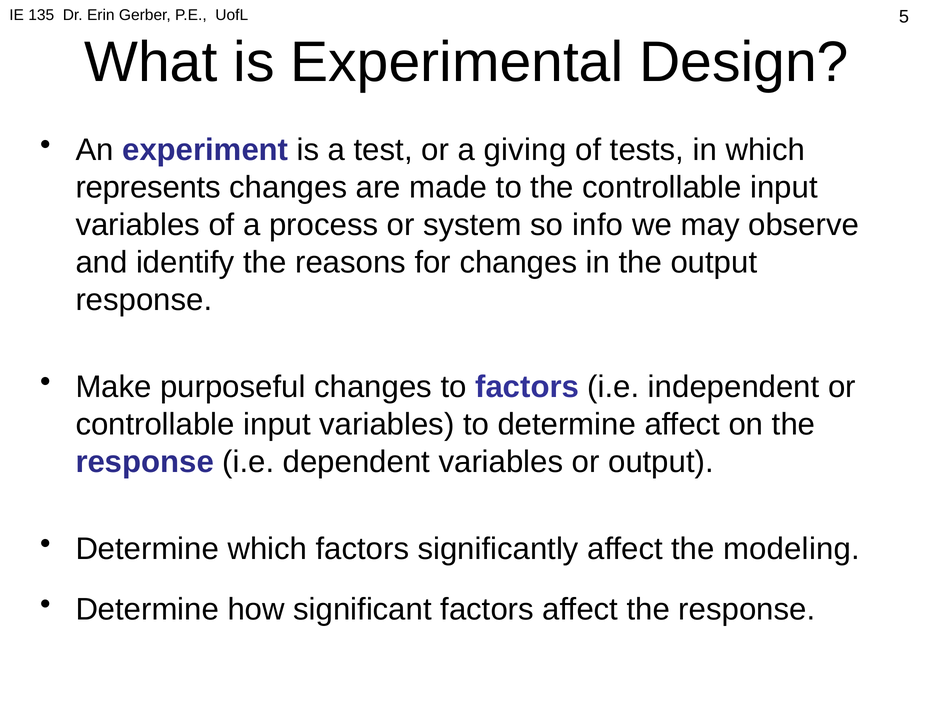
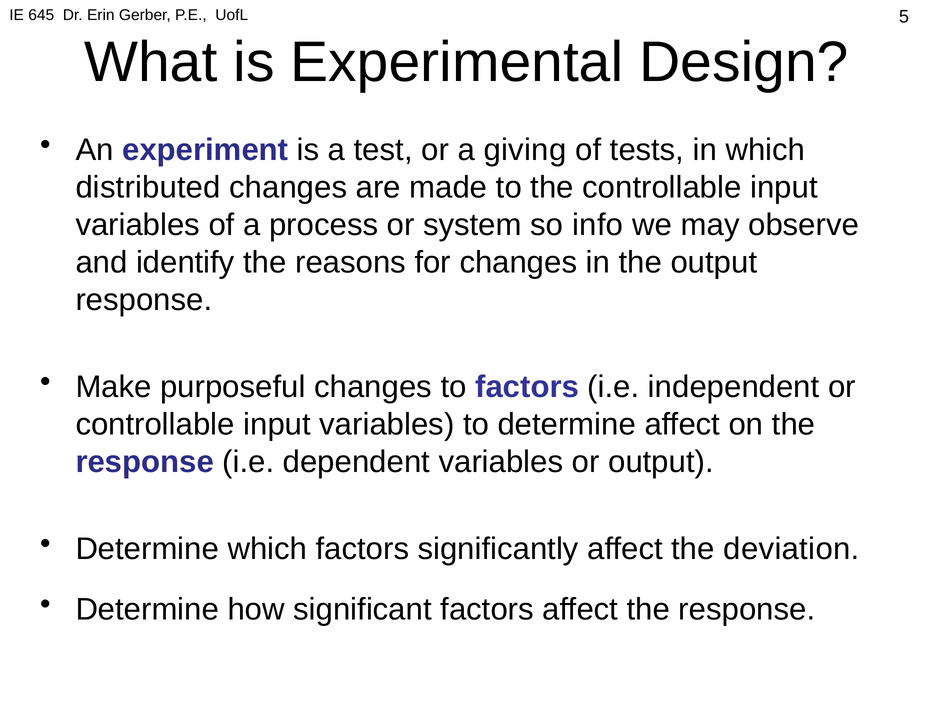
135: 135 -> 645
represents: represents -> distributed
modeling: modeling -> deviation
